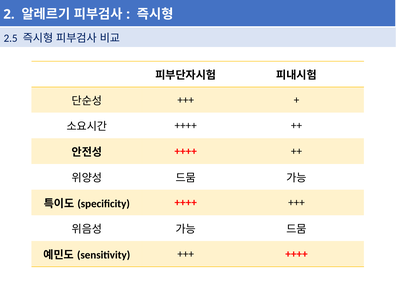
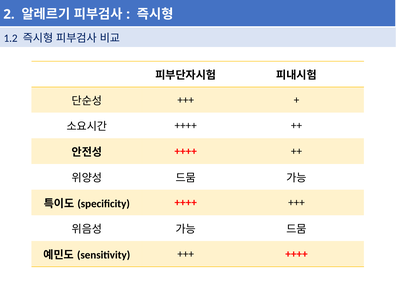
2.5: 2.5 -> 1.2
